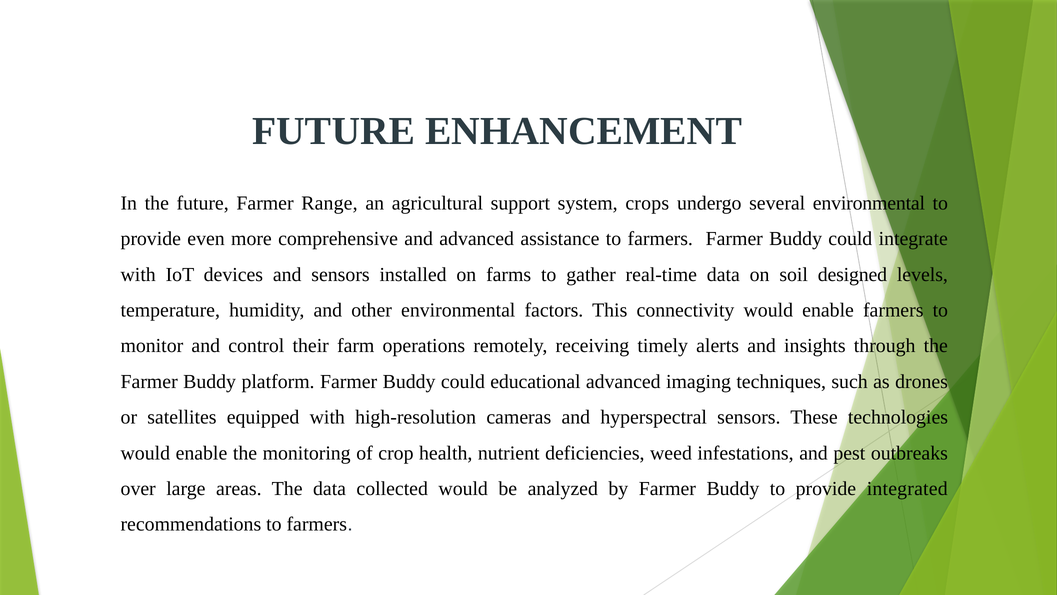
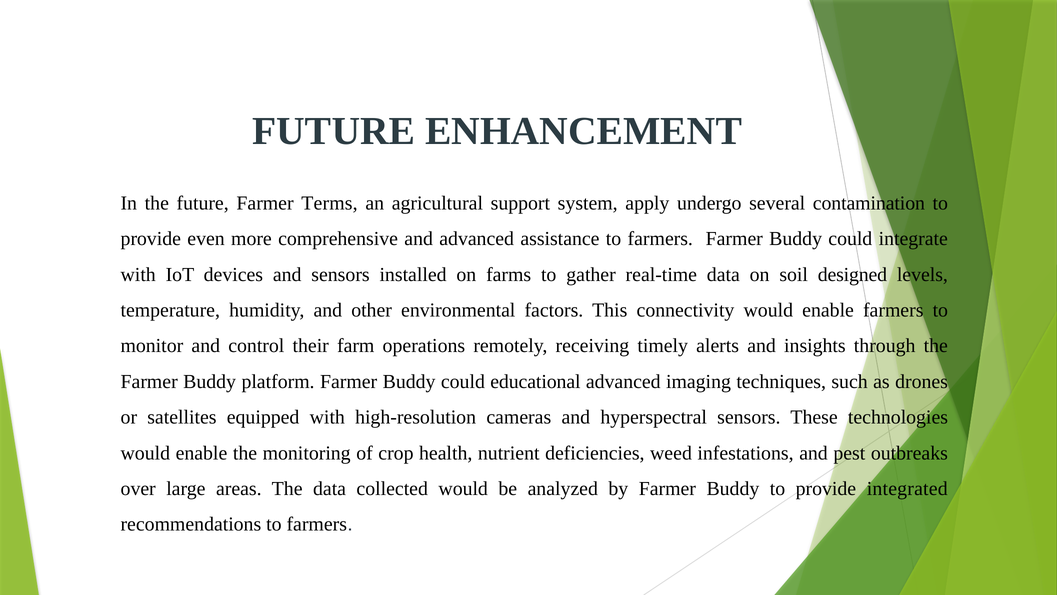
Range: Range -> Terms
crops: crops -> apply
several environmental: environmental -> contamination
